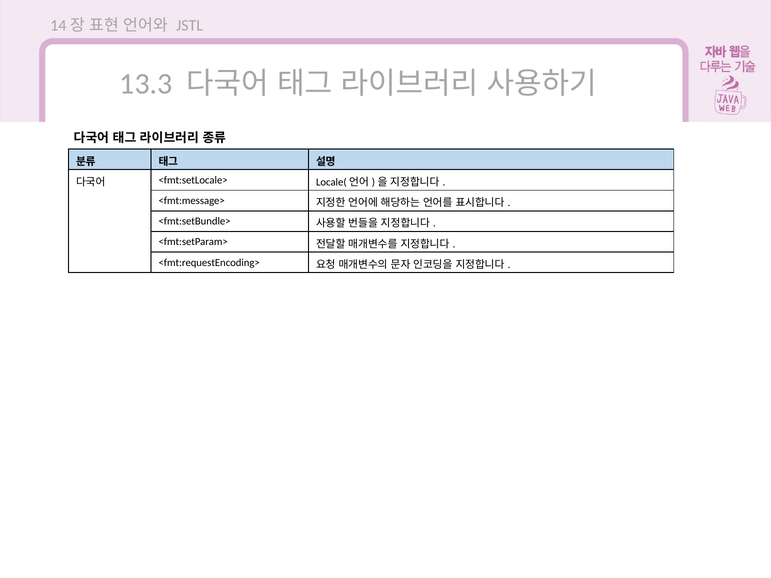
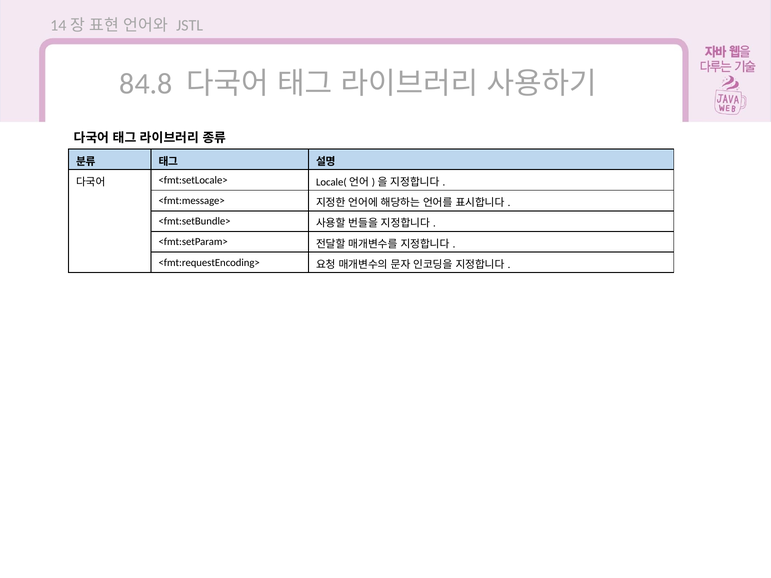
13.3: 13.3 -> 84.8
